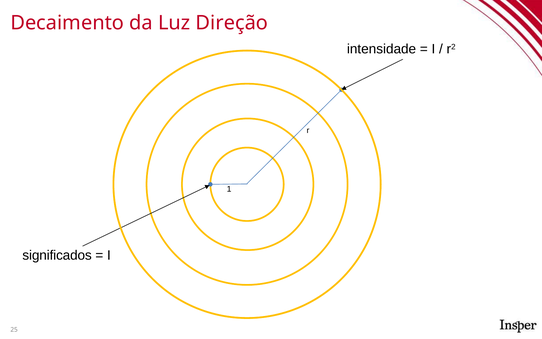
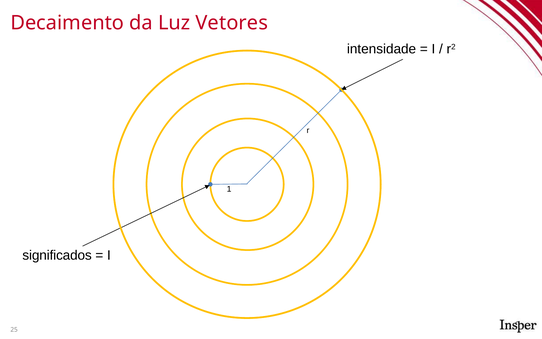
Direção: Direção -> Vetores
